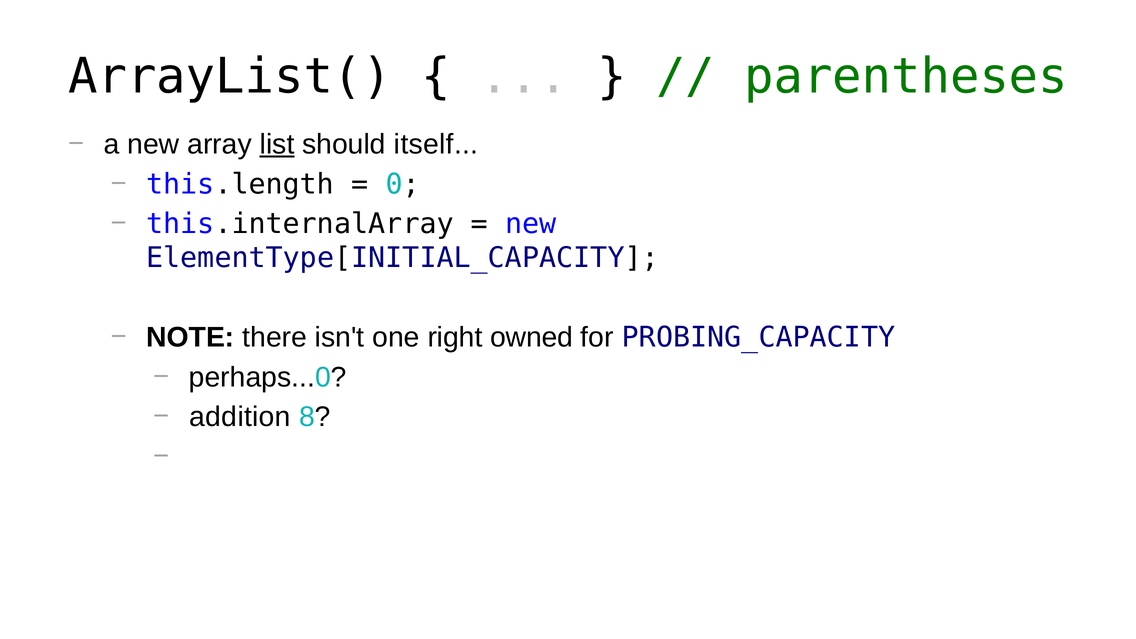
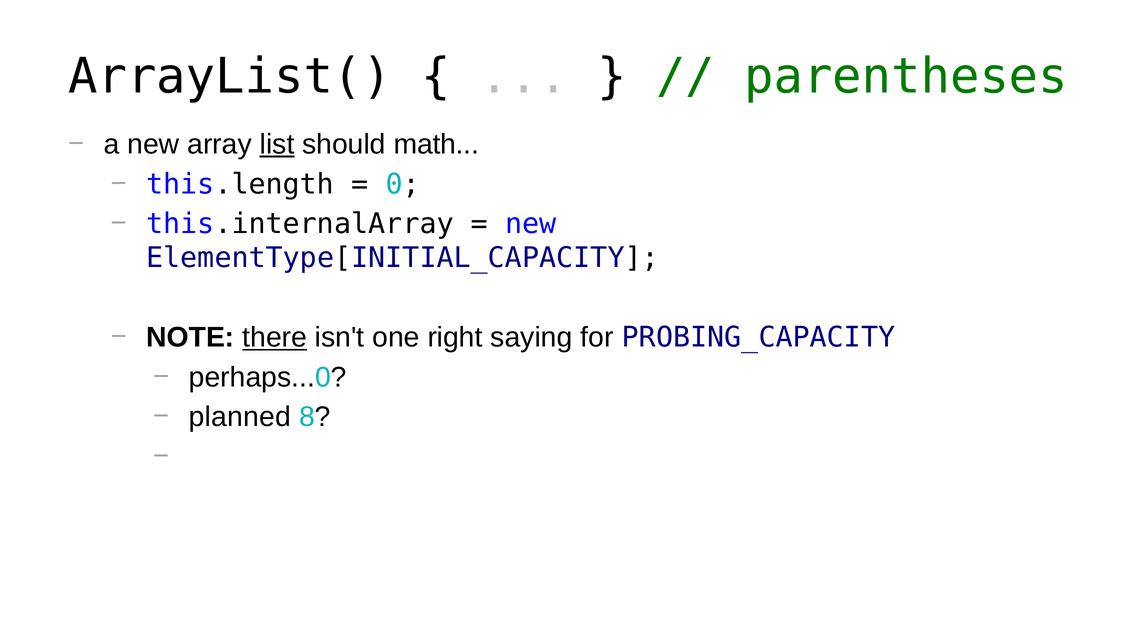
itself: itself -> math
there underline: none -> present
owned: owned -> saying
addition: addition -> planned
